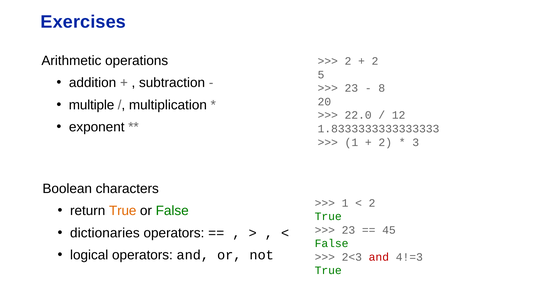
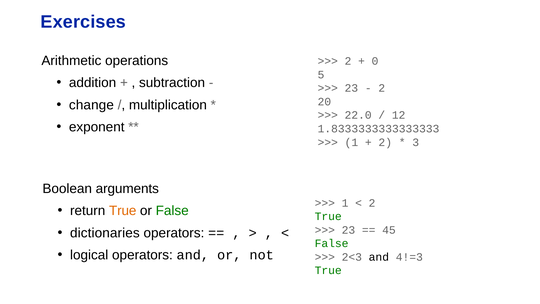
2 at (375, 61): 2 -> 0
8 at (382, 88): 8 -> 2
multiple: multiple -> change
characters: characters -> arguments
and at (379, 257) colour: red -> black
